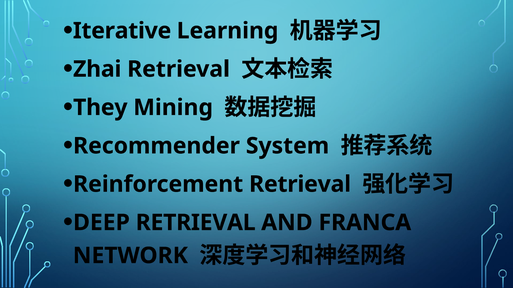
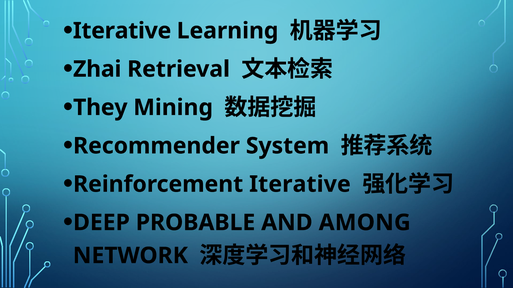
Reinforcement Retrieval: Retrieval -> Iterative
DEEP RETRIEVAL: RETRIEVAL -> PROBABLE
FRANCA: FRANCA -> AMONG
